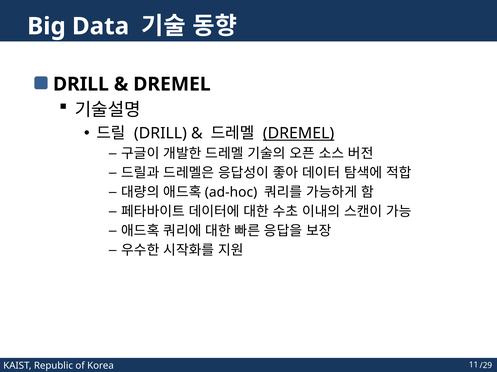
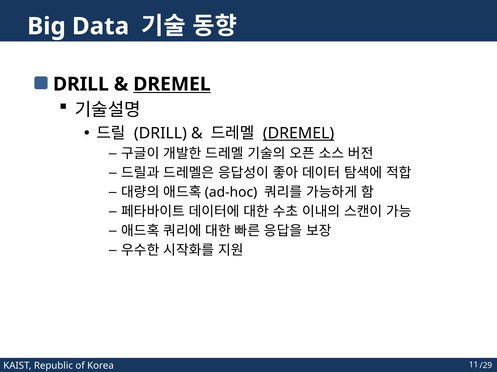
DREMEL at (172, 84) underline: none -> present
